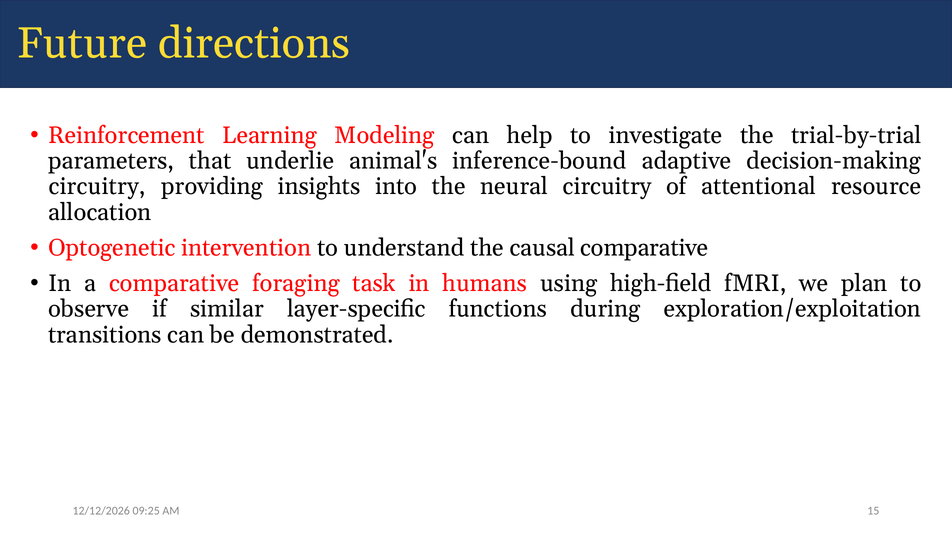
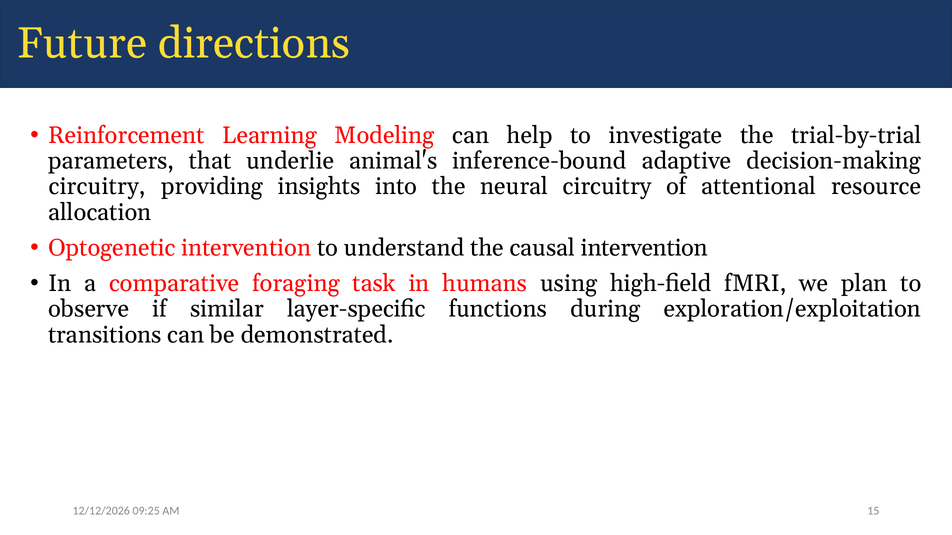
causal comparative: comparative -> intervention
